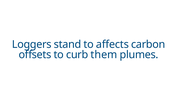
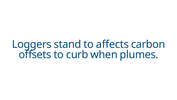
them: them -> when
